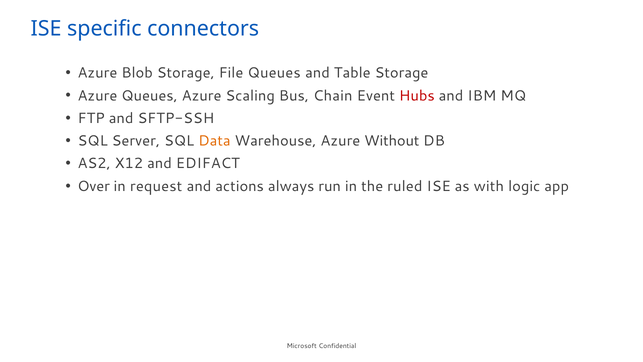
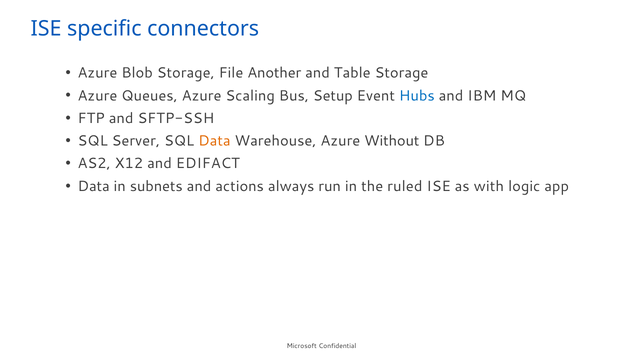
File Queues: Queues -> Another
Chain: Chain -> Setup
Hubs colour: red -> blue
Over at (94, 186): Over -> Data
request: request -> subnets
